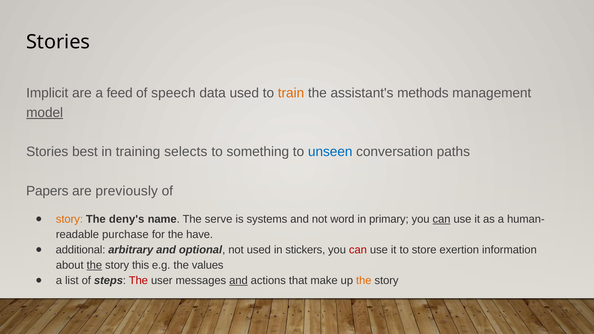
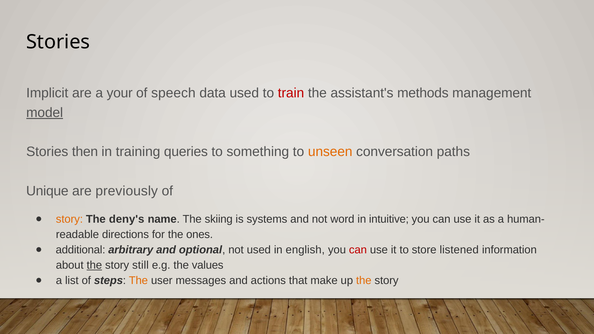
feed: feed -> your
train colour: orange -> red
best: best -> then
selects: selects -> queries
unseen colour: blue -> orange
Papers: Papers -> Unique
serve: serve -> skiing
primary: primary -> intuitive
can at (442, 219) underline: present -> none
purchase: purchase -> directions
have: have -> ones
stickers: stickers -> english
exertion: exertion -> listened
this: this -> still
The at (138, 281) colour: red -> orange
and at (238, 281) underline: present -> none
